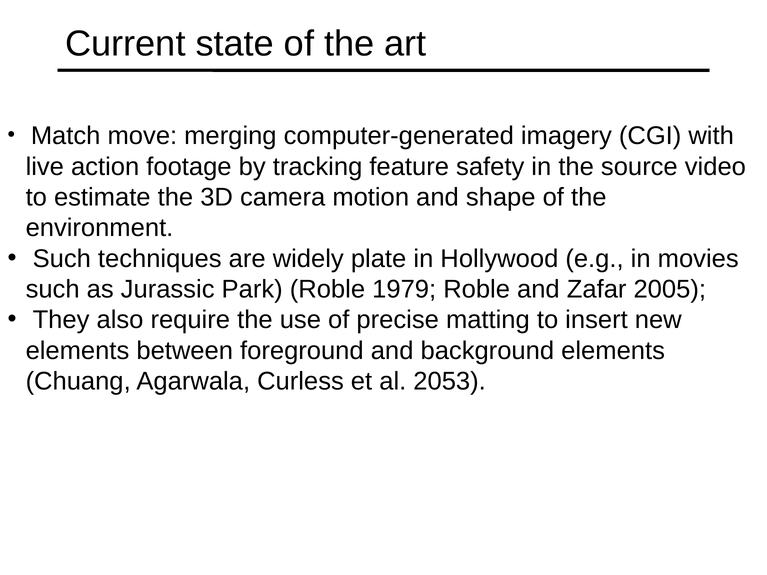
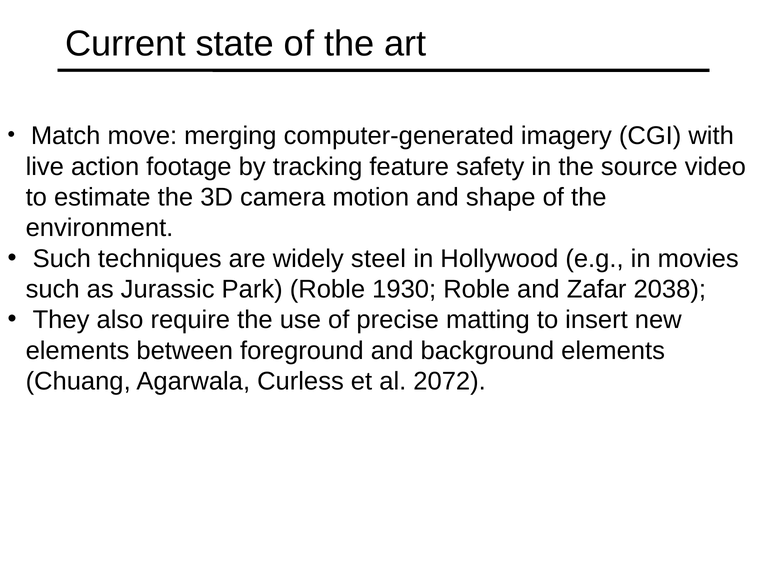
plate: plate -> steel
1979: 1979 -> 1930
2005: 2005 -> 2038
2053: 2053 -> 2072
